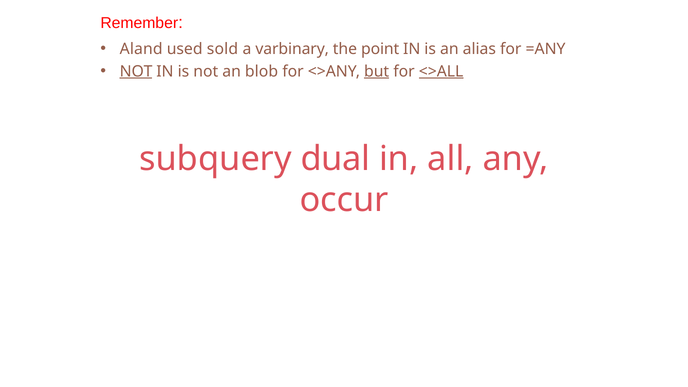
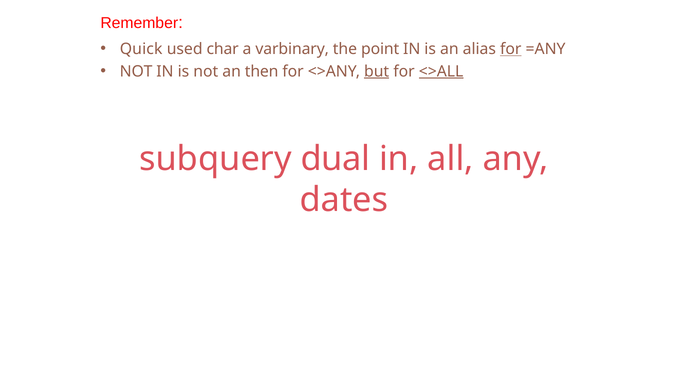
Aland: Aland -> Quick
sold: sold -> char
for at (511, 49) underline: none -> present
NOT at (136, 71) underline: present -> none
blob: blob -> then
occur: occur -> dates
